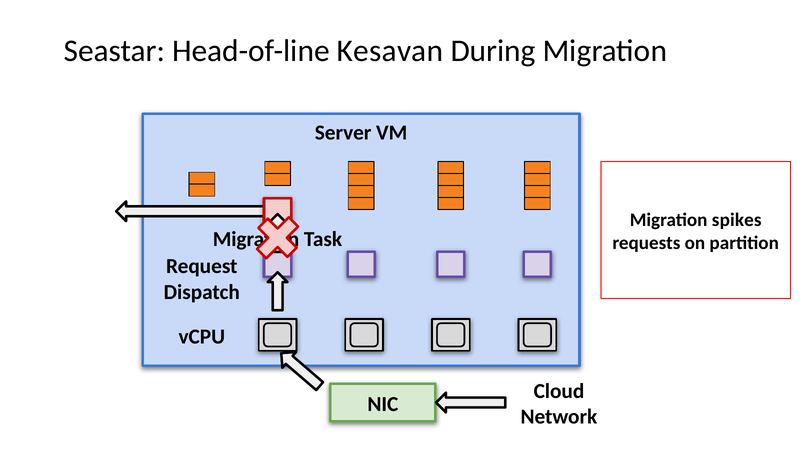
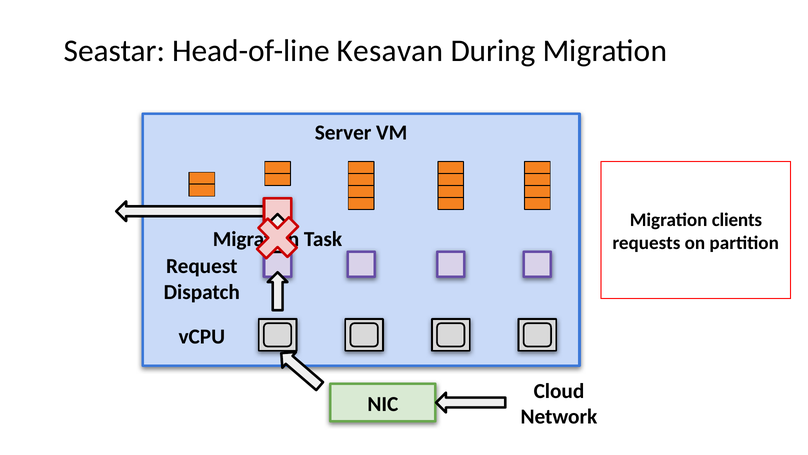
spikes: spikes -> clients
